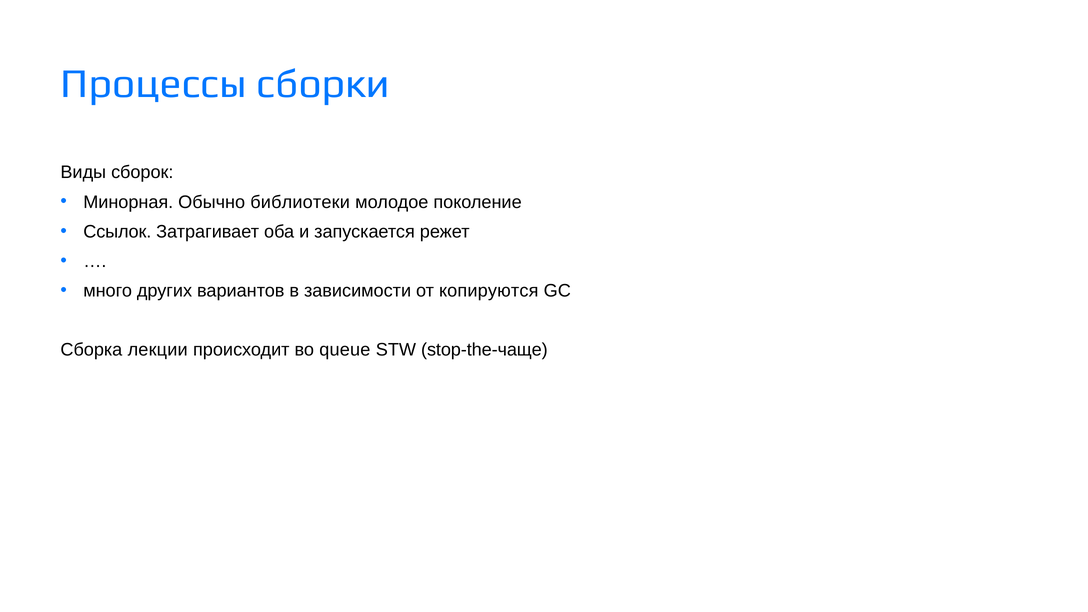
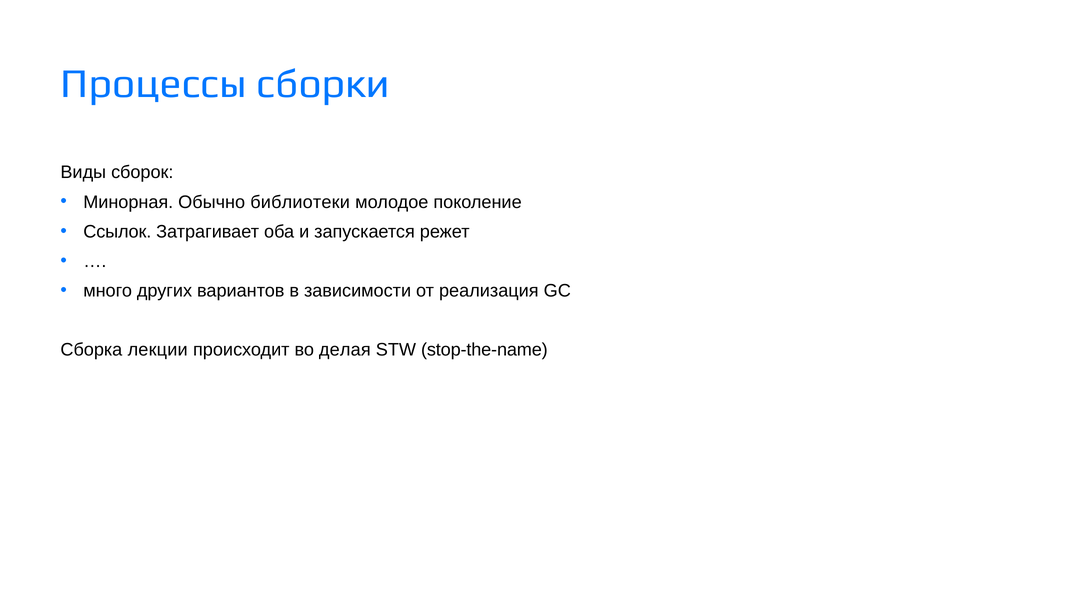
копируются: копируются -> реализация
queue: queue -> делая
stop-the-чаще: stop-the-чаще -> stop-the-name
